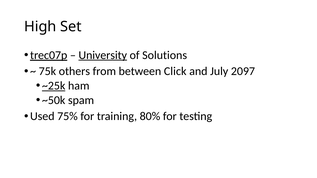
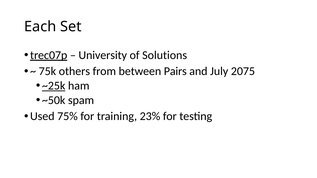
High: High -> Each
University underline: present -> none
Click: Click -> Pairs
2097: 2097 -> 2075
80%: 80% -> 23%
